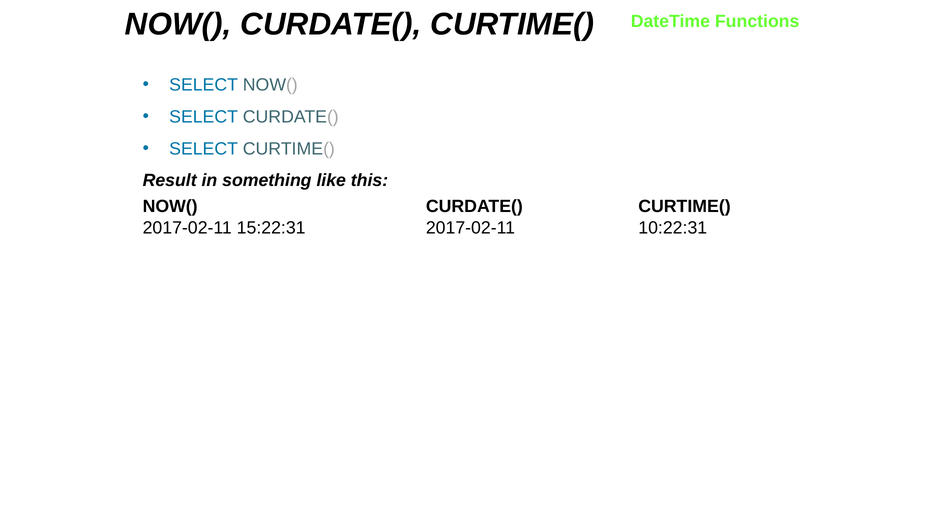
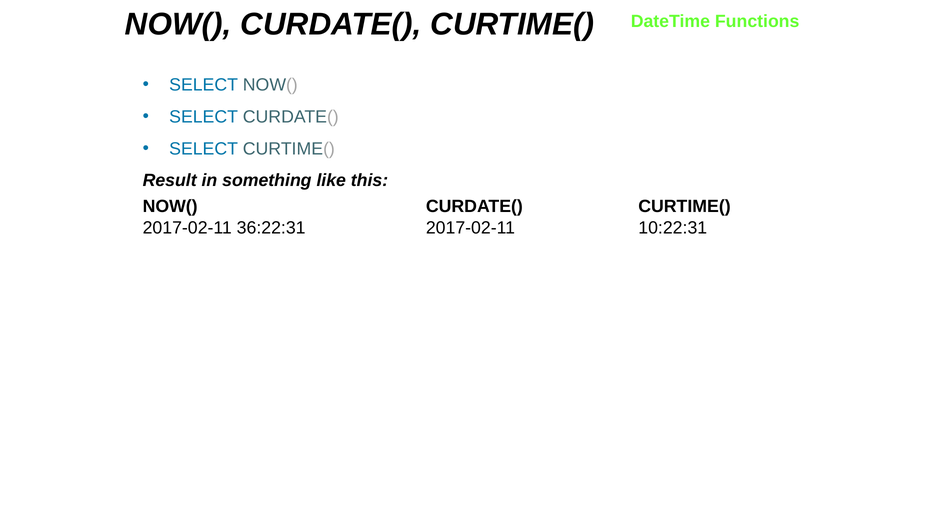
15:22:31: 15:22:31 -> 36:22:31
